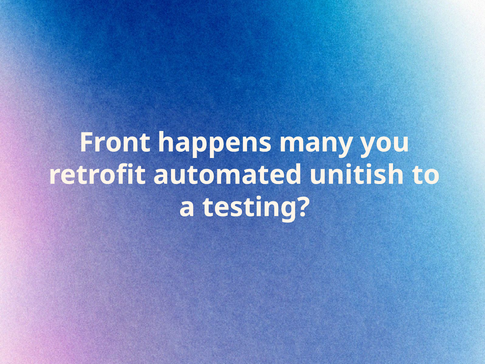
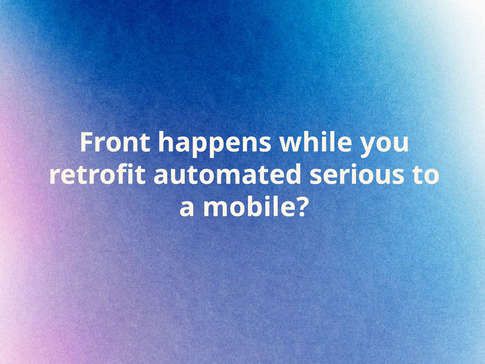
many: many -> while
unitish: unitish -> serious
testing: testing -> mobile
